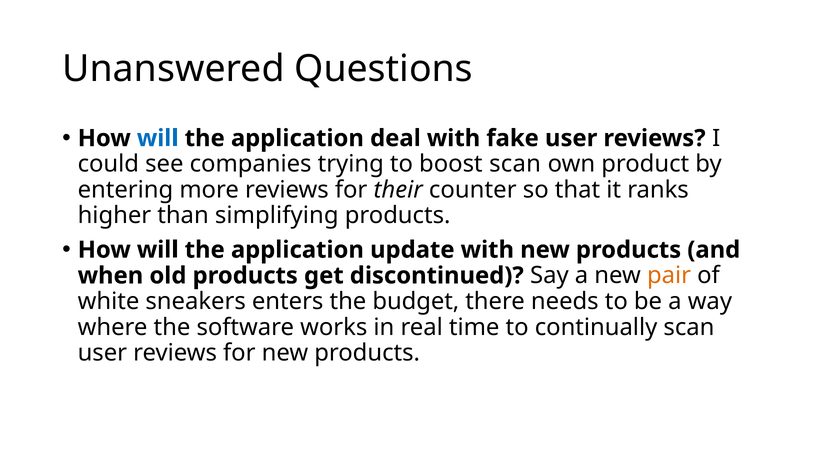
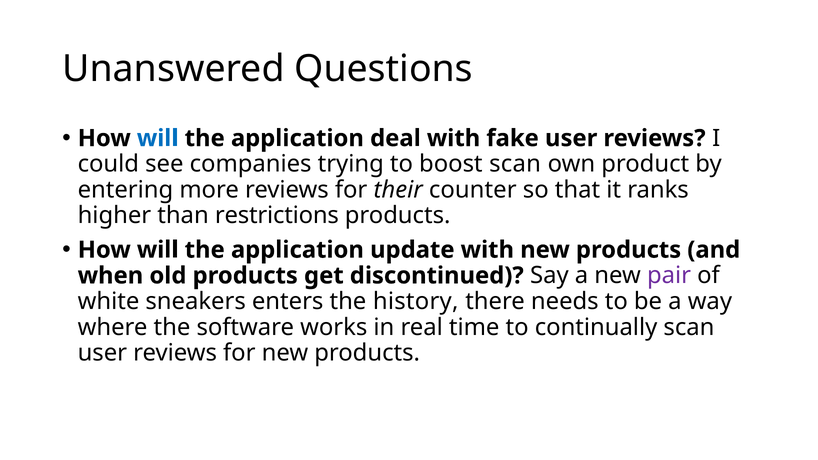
simplifying: simplifying -> restrictions
pair colour: orange -> purple
budget: budget -> history
